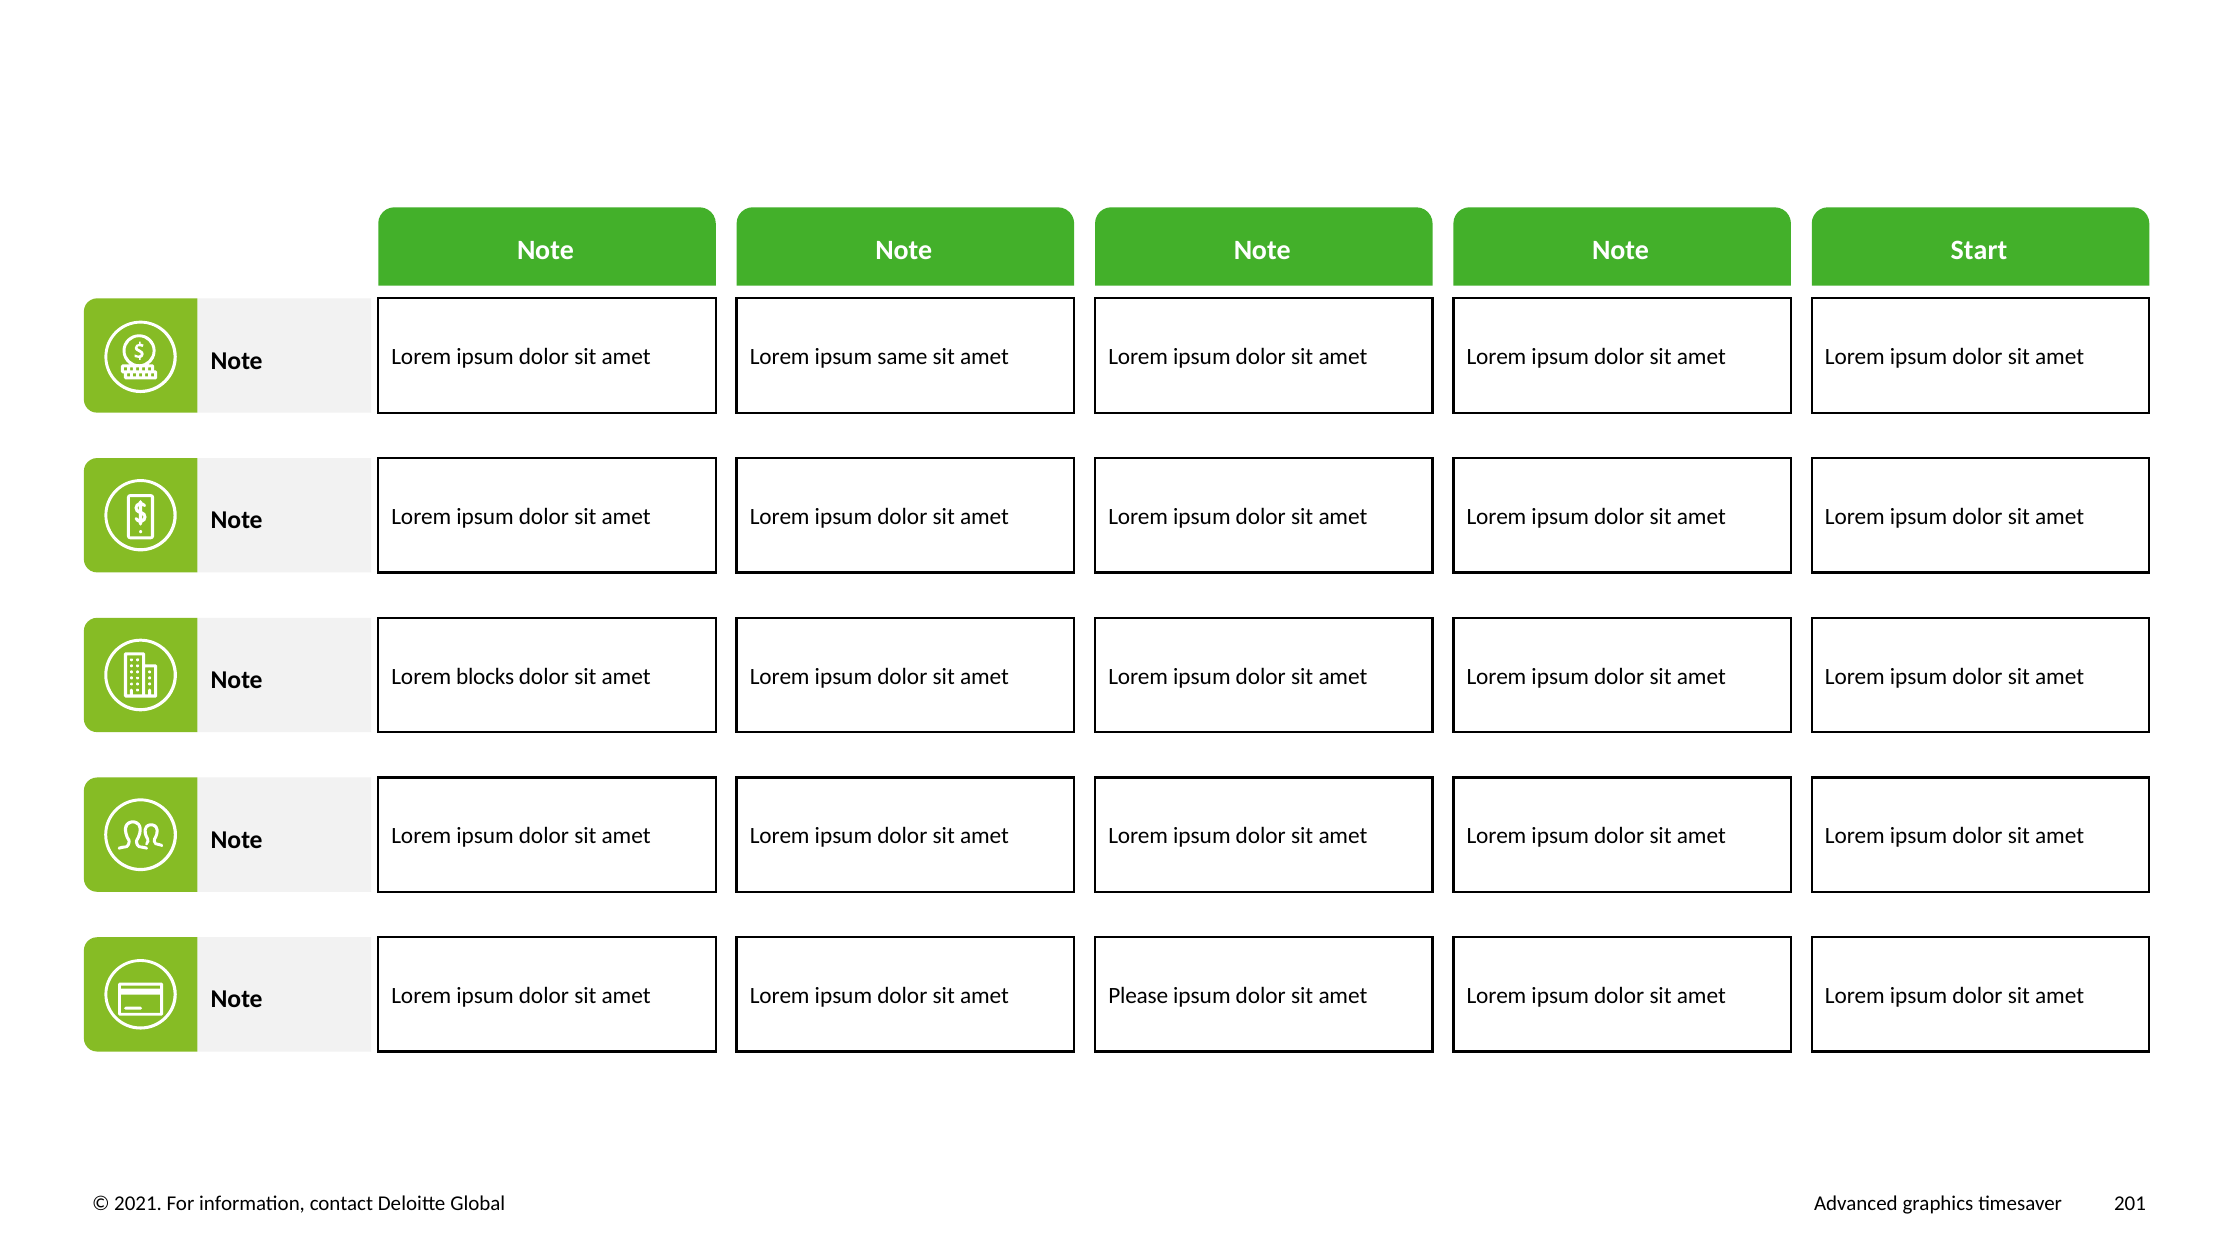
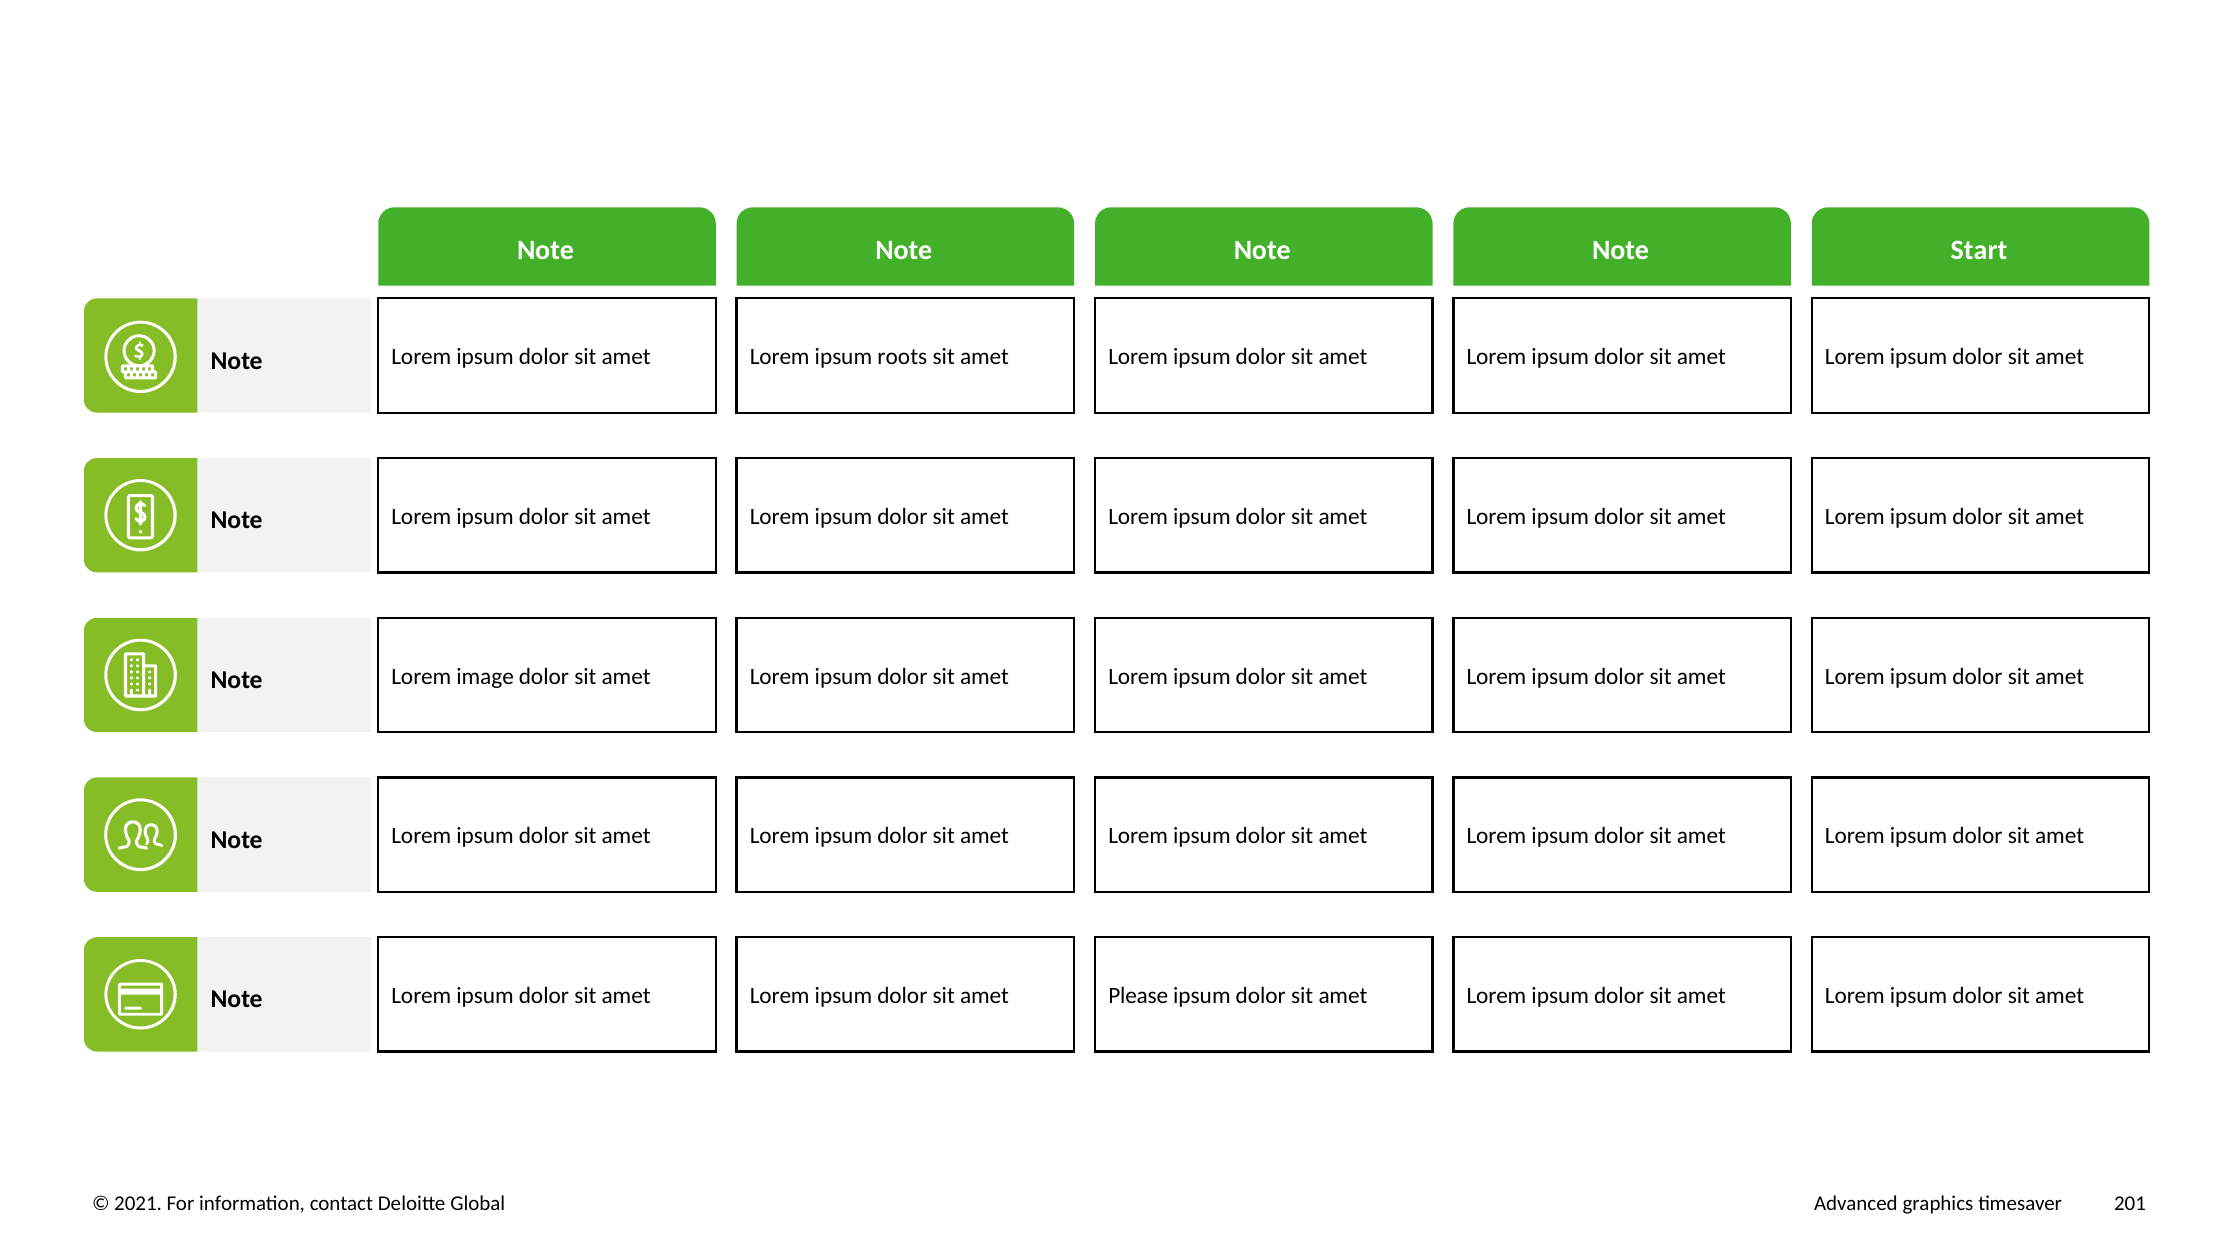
same: same -> roots
blocks: blocks -> image
